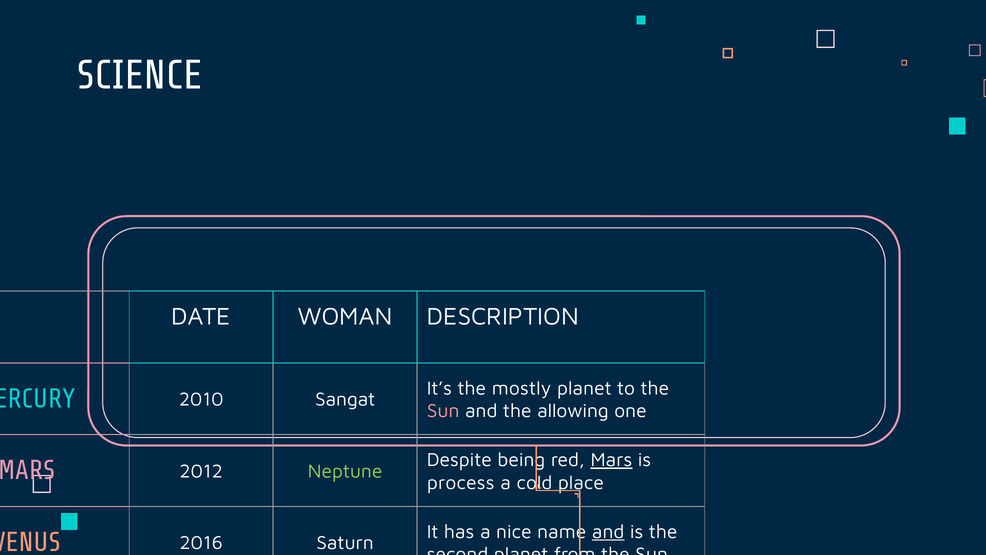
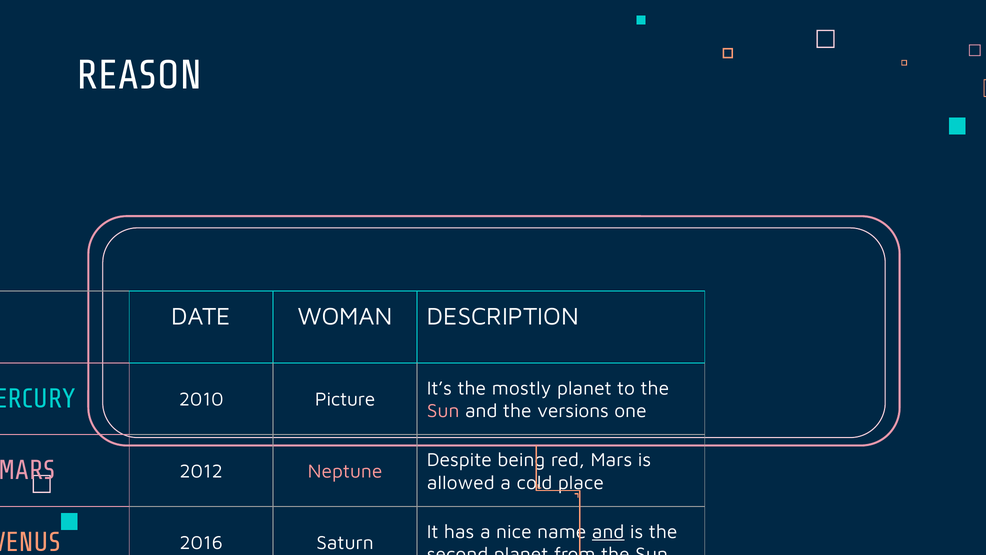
SCIENCE: SCIENCE -> REASON
Sangat: Sangat -> Picture
allowing: allowing -> versions
Mars at (611, 460) underline: present -> none
Neptune colour: light green -> pink
process: process -> allowed
